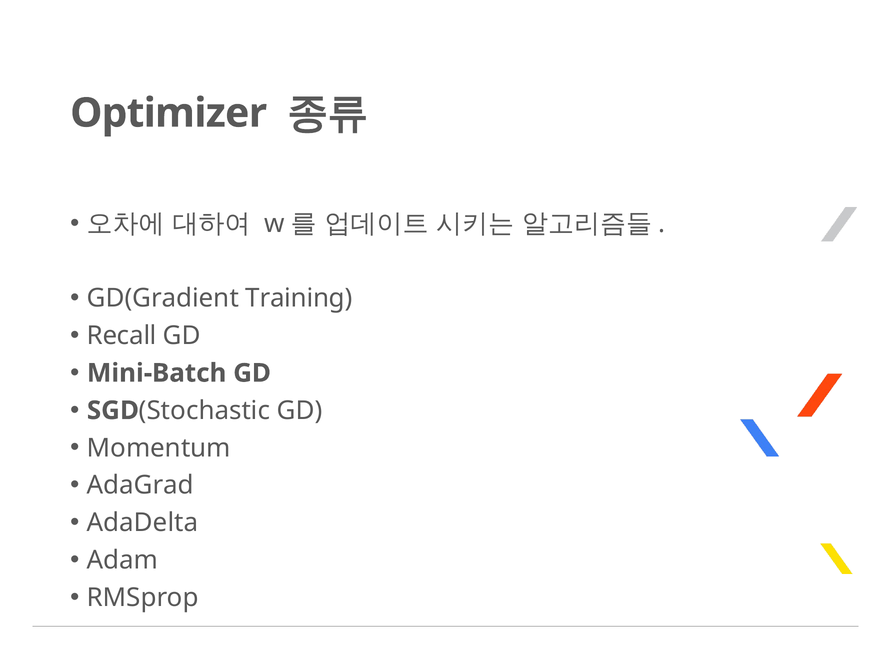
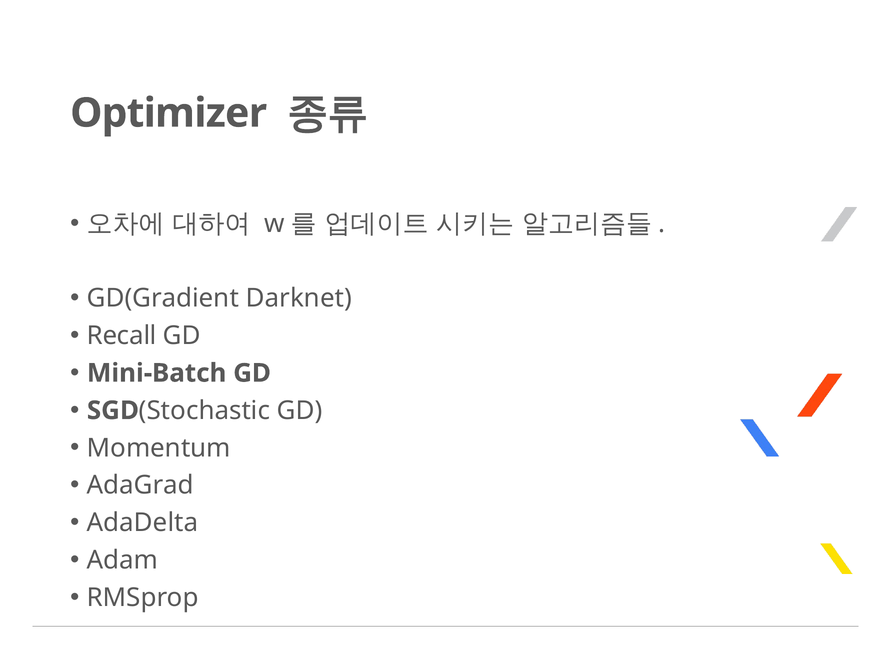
Training: Training -> Darknet
